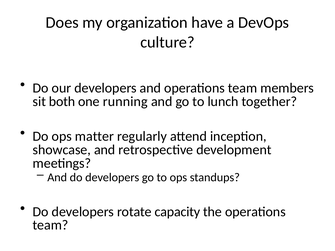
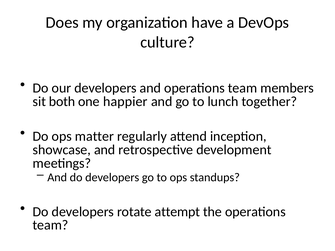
running: running -> happier
capacity: capacity -> attempt
